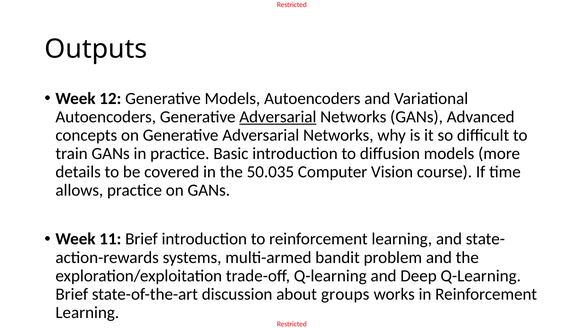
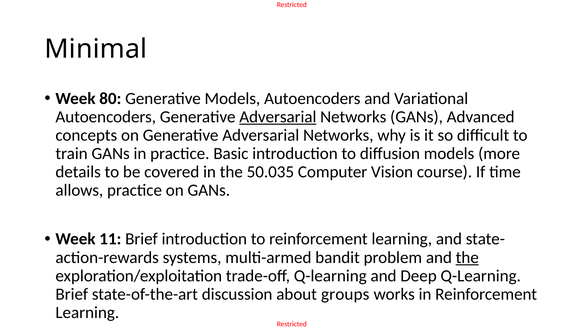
Outputs: Outputs -> Minimal
12: 12 -> 80
the at (467, 258) underline: none -> present
